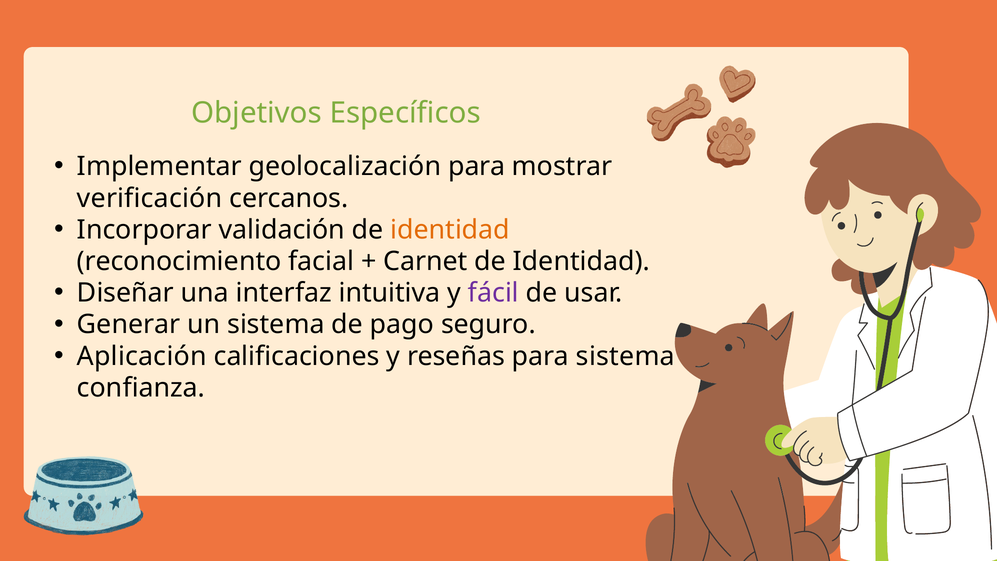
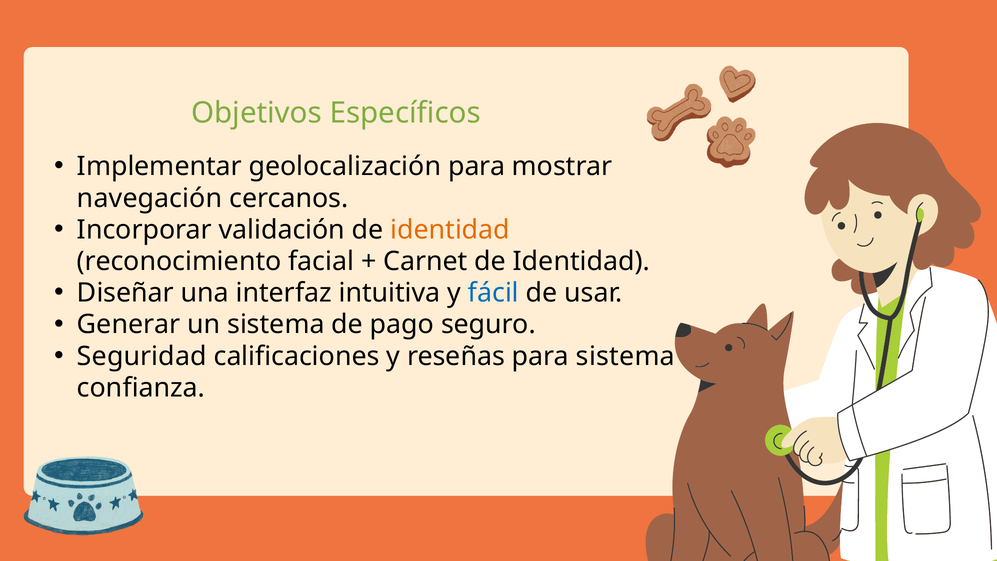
verificación: verificación -> navegación
fácil colour: purple -> blue
Aplicación: Aplicación -> Seguridad
